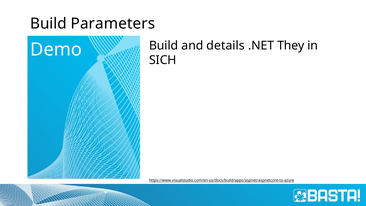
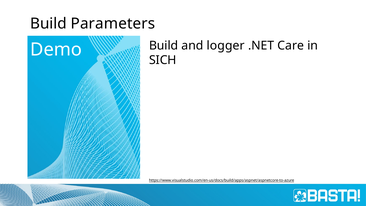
details: details -> logger
They: They -> Care
